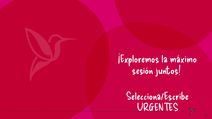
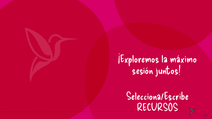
URGENTES: URGENTES -> RECURSOS
